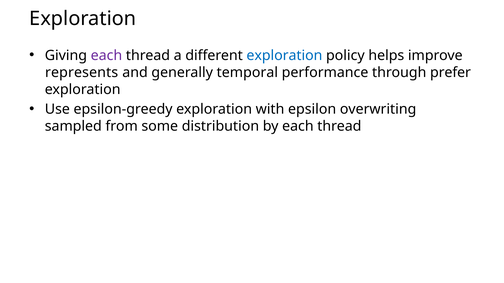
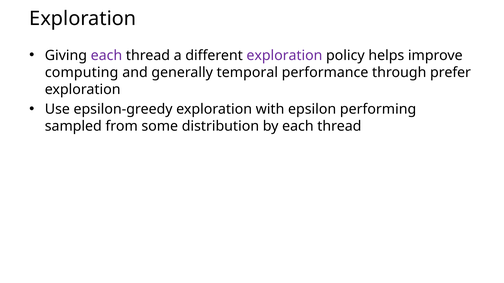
exploration at (284, 55) colour: blue -> purple
represents: represents -> computing
overwriting: overwriting -> performing
